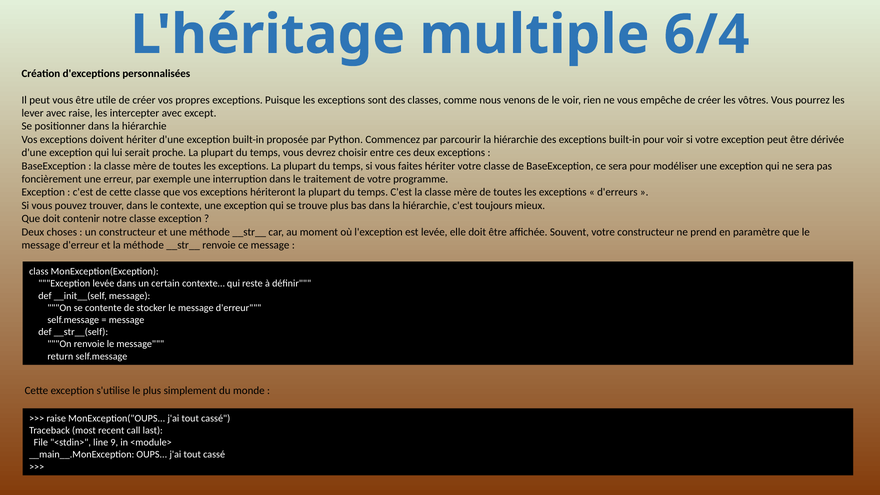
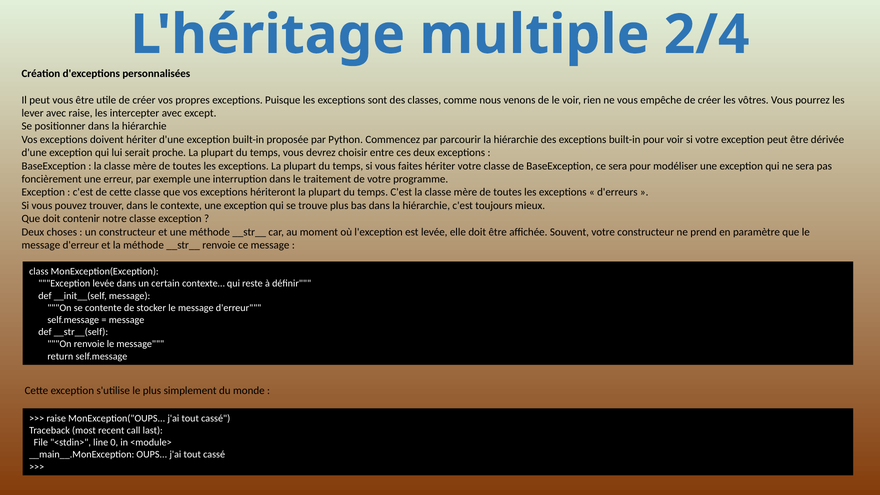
6/4: 6/4 -> 2/4
9: 9 -> 0
